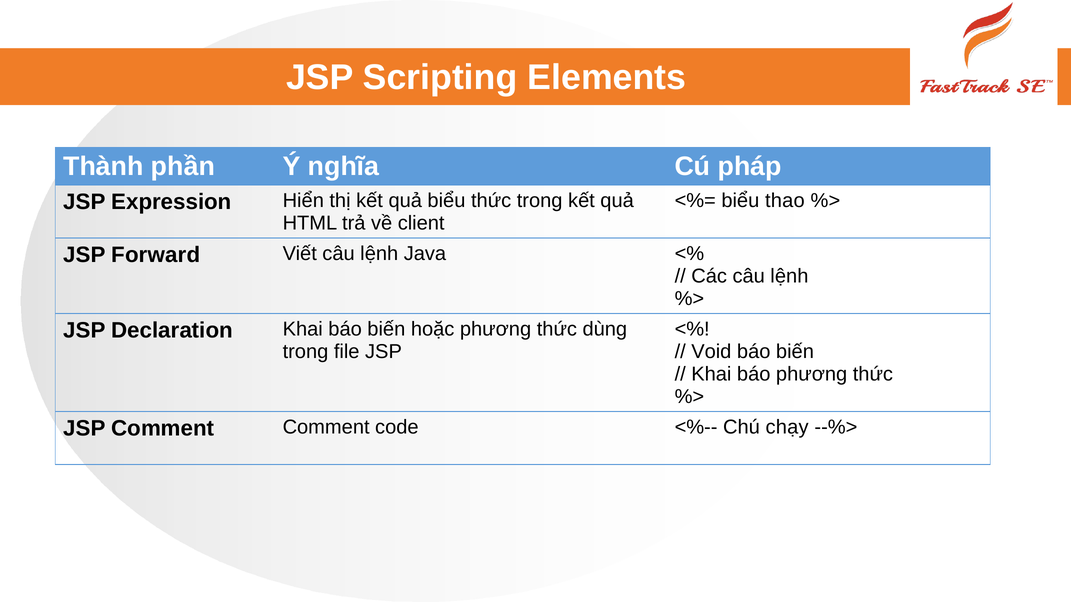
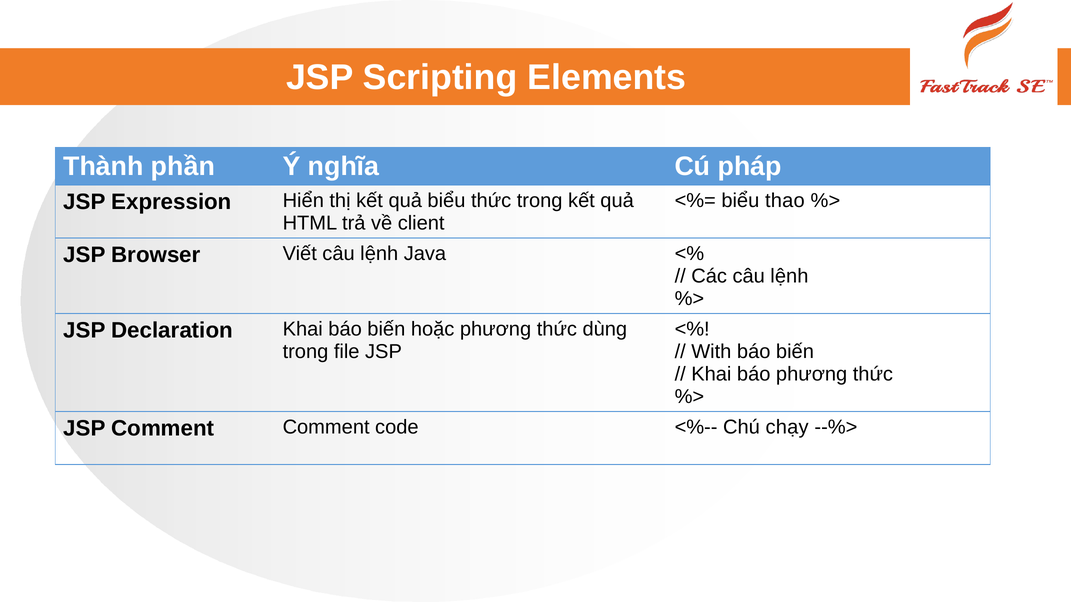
Forward: Forward -> Browser
Void: Void -> With
